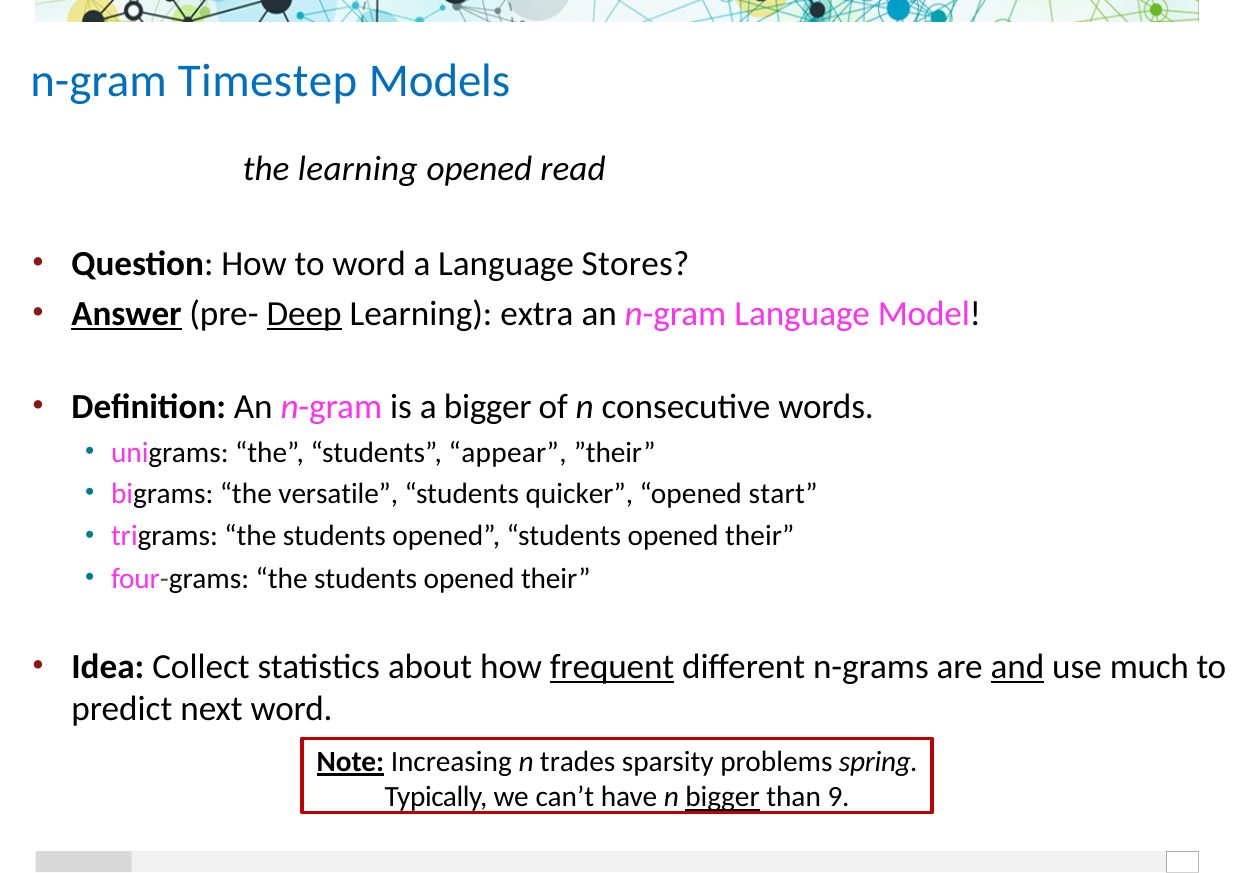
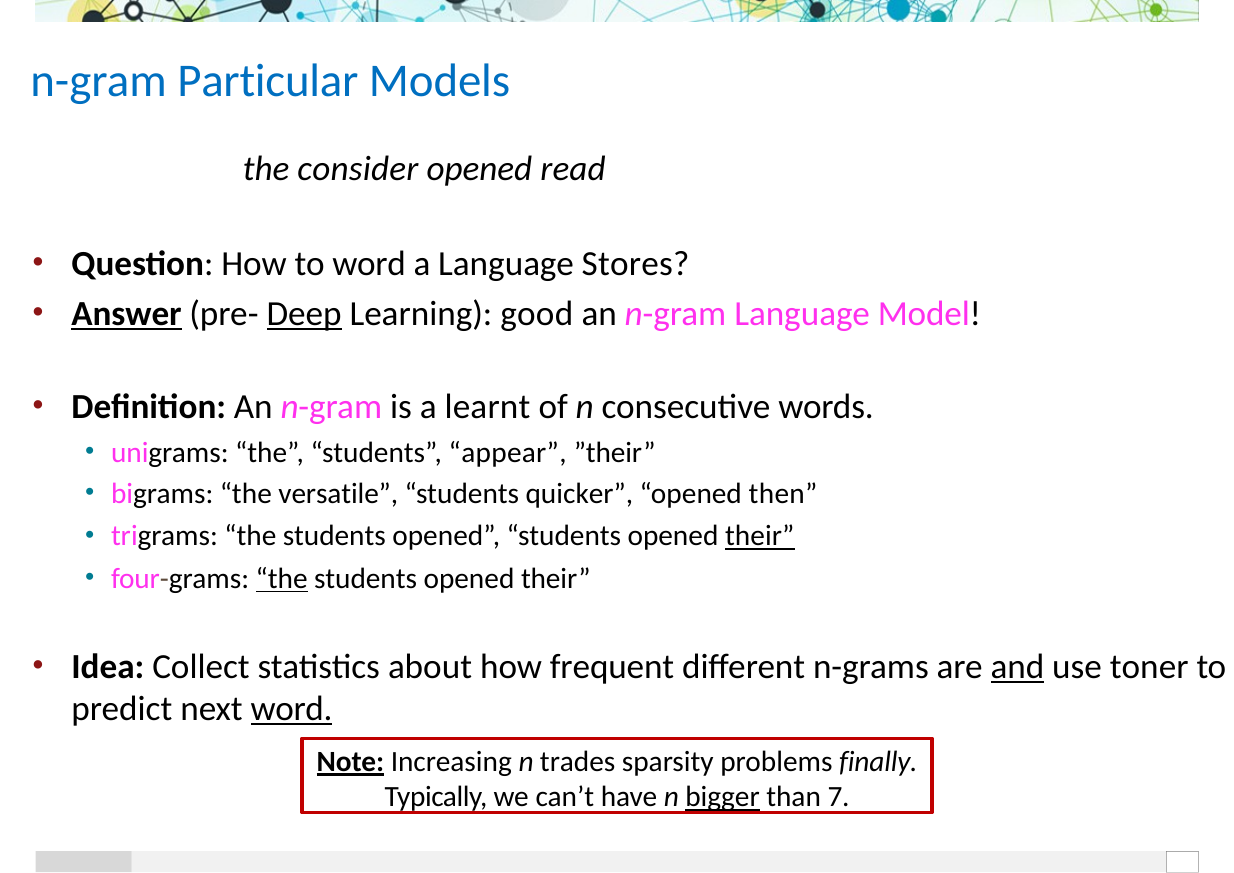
Timestep: Timestep -> Particular
the learning: learning -> consider
extra: extra -> good
a bigger: bigger -> learnt
start: start -> then
their at (760, 536) underline: none -> present
the at (282, 579) underline: none -> present
frequent underline: present -> none
much: much -> toner
word at (291, 709) underline: none -> present
spring: spring -> finally
9: 9 -> 7
